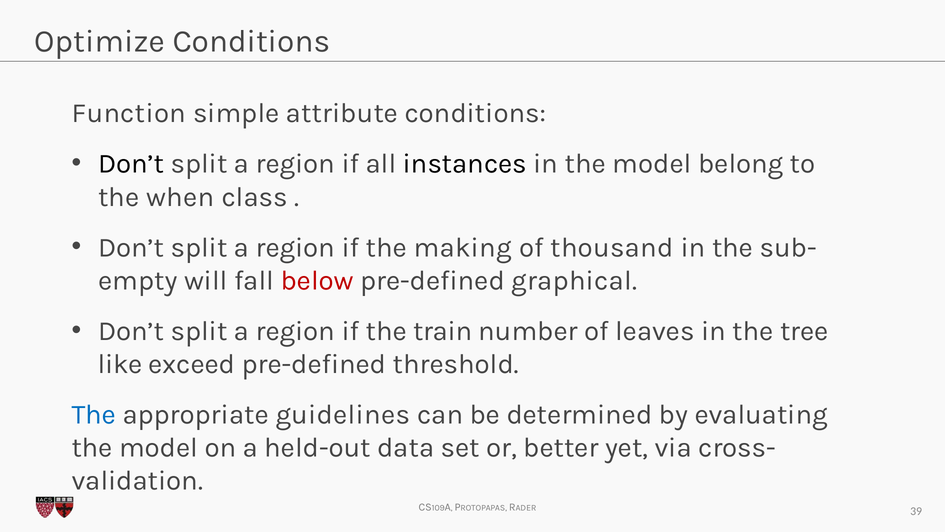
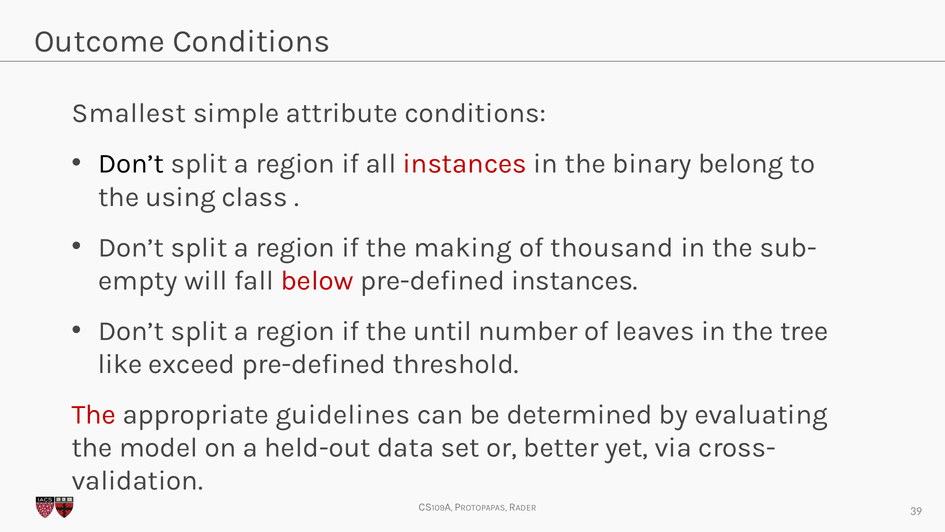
Optimize: Optimize -> Outcome
Function: Function -> Smallest
instances at (465, 164) colour: black -> red
in the model: model -> binary
when: when -> using
pre-defined graphical: graphical -> instances
train: train -> until
The at (94, 414) colour: blue -> red
